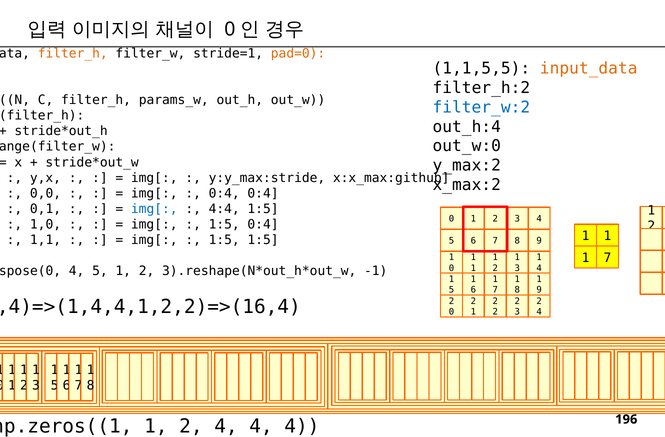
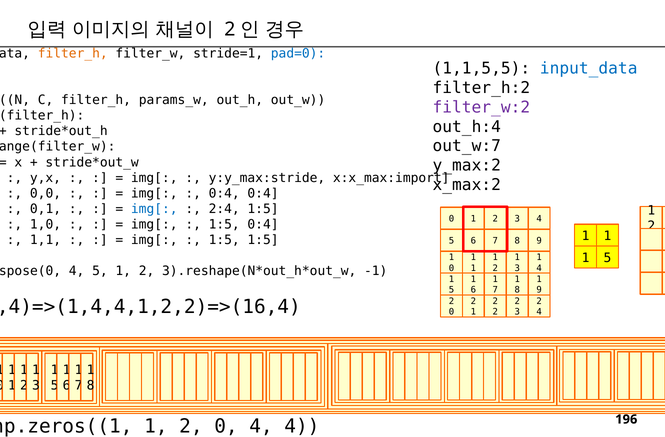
0 at (230, 29): 0 -> 2
pad=0 colour: orange -> blue
input_data colour: orange -> blue
filter_w:2 colour: blue -> purple
out_w:0: out_w:0 -> out_w:7
x:x_max:github: x:x_max:github -> x:x_max:import
4:4: 4:4 -> 2:4
7 at (607, 258): 7 -> 5
1 2 4: 4 -> 0
